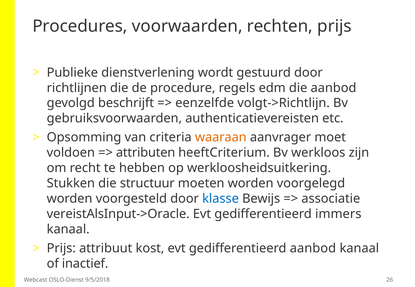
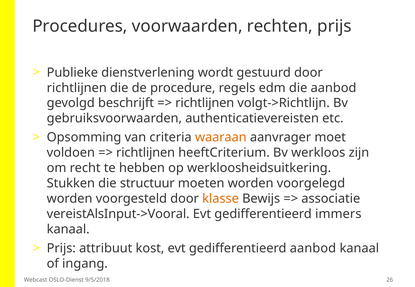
eenzelfde at (205, 103): eenzelfde -> richtlijnen
attributen at (146, 153): attributen -> richtlijnen
klasse colour: blue -> orange
vereistAlsInput->Oracle: vereistAlsInput->Oracle -> vereistAlsInput->Vooral
inactief: inactief -> ingang
